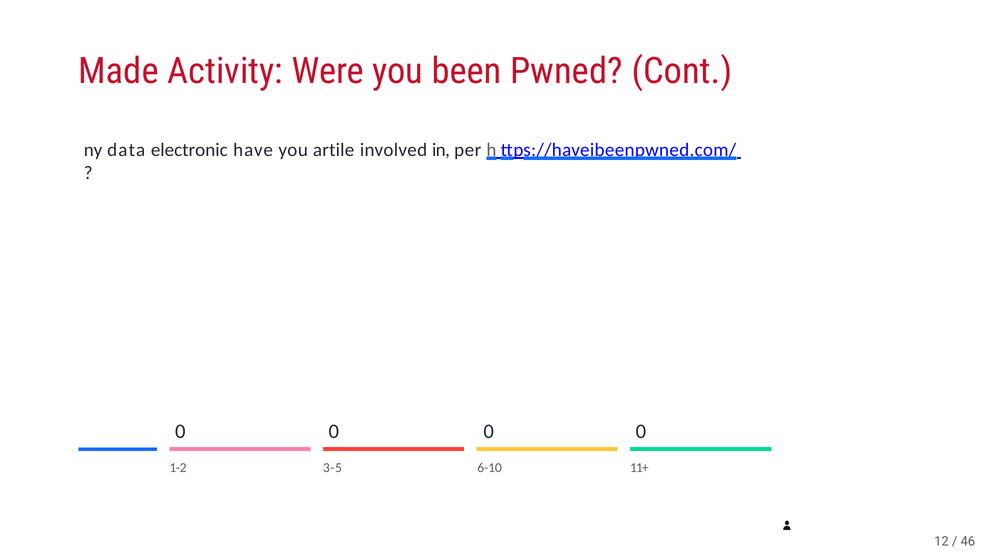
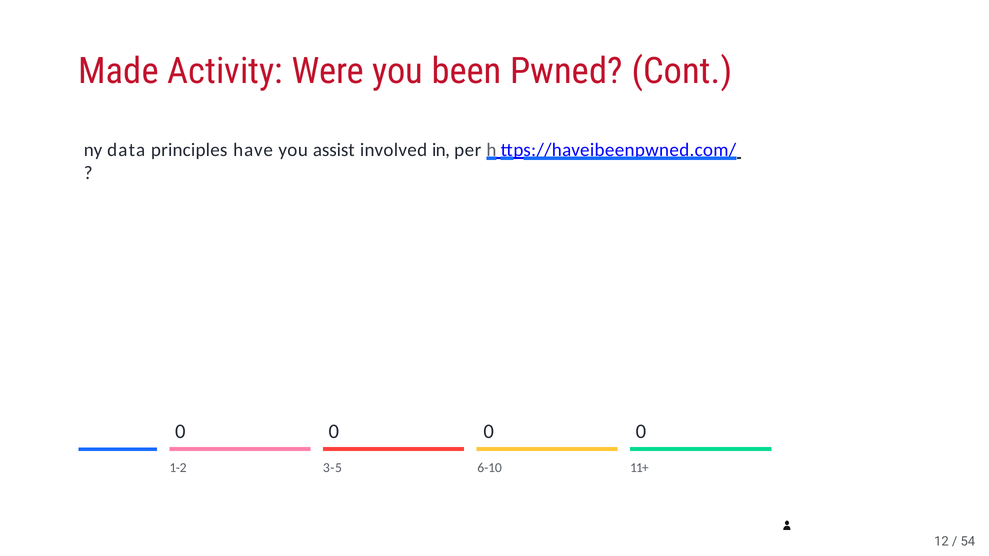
electronic: electronic -> principles
artile: artile -> assist
46: 46 -> 54
